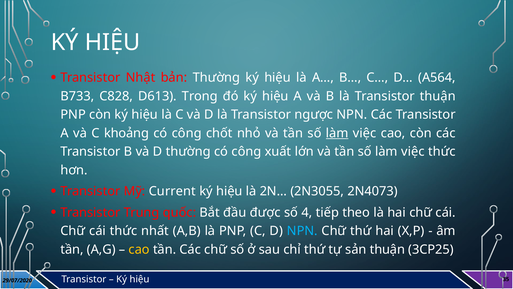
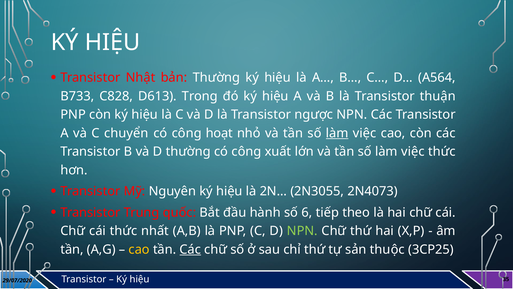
khoảng: khoảng -> chuyển
chốt: chốt -> hoạt
Current: Current -> Nguyên
được: được -> hành
4: 4 -> 6
NPN at (302, 231) colour: light blue -> light green
Các at (190, 249) underline: none -> present
sản thuận: thuận -> thuộc
